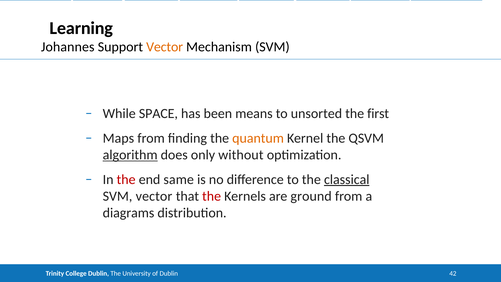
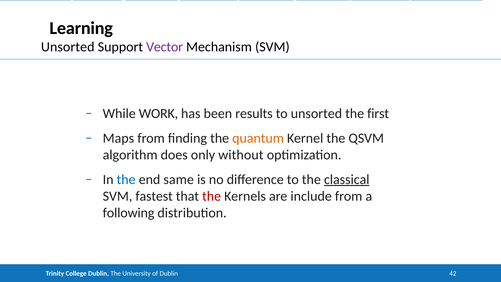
Johannes at (68, 47): Johannes -> Unsorted
Vector at (165, 47) colour: orange -> purple
While SPACE: SPACE -> WORK
been means: means -> results
algorithm underline: present -> none
the at (126, 179) colour: red -> blue
SVM vector: vector -> fastest
ground: ground -> include
diagrams: diagrams -> following
